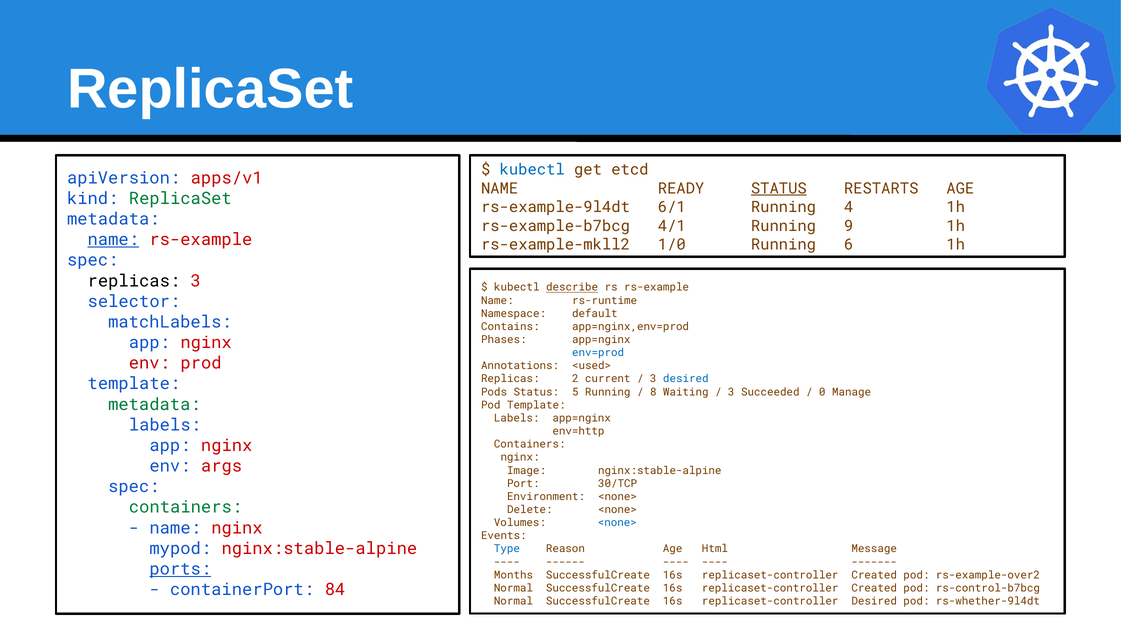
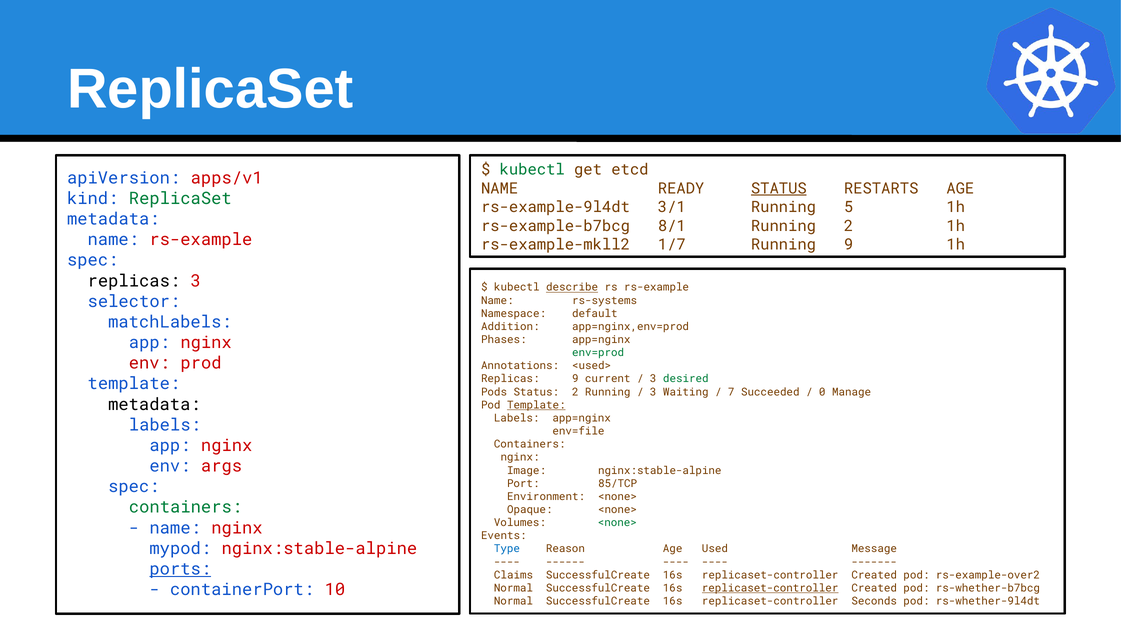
kubectl at (532, 170) colour: blue -> green
6/1: 6/1 -> 3/1
4: 4 -> 5
4/1: 4/1 -> 8/1
Running 9: 9 -> 2
name at (113, 240) underline: present -> none
1/0: 1/0 -> 1/7
Running 6: 6 -> 9
rs-runtime: rs-runtime -> rs-systems
Contains: Contains -> Addition
env=prod colour: blue -> green
Replicas 2: 2 -> 9
desired at (686, 379) colour: blue -> green
Status 5: 5 -> 2
8 at (653, 392): 8 -> 3
3 at (731, 392): 3 -> 7
metadata at (154, 404) colour: green -> black
Template at (536, 405) underline: none -> present
env=http: env=http -> env=file
30/TCP: 30/TCP -> 85/TCP
Delete: Delete -> Opaque
<none> at (617, 522) colour: blue -> green
Html: Html -> Used
Months: Months -> Claims
84: 84 -> 10
replicaset-controller at (770, 588) underline: none -> present
rs-control-b7bcg: rs-control-b7bcg -> rs-whether-b7bcg
replicaset-controller Desired: Desired -> Seconds
